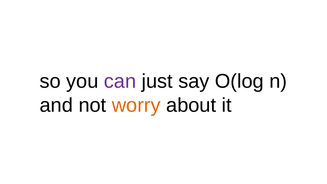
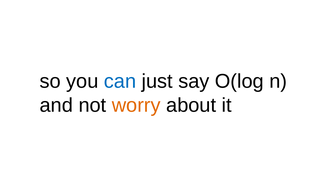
can colour: purple -> blue
